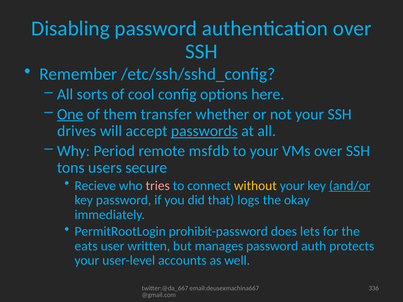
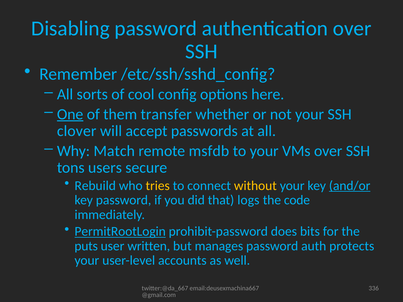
drives: drives -> clover
passwords underline: present -> none
Period: Period -> Match
Recieve: Recieve -> Rebuild
tries colour: pink -> yellow
okay: okay -> code
PermitRootLogin underline: none -> present
lets: lets -> bits
eats: eats -> puts
